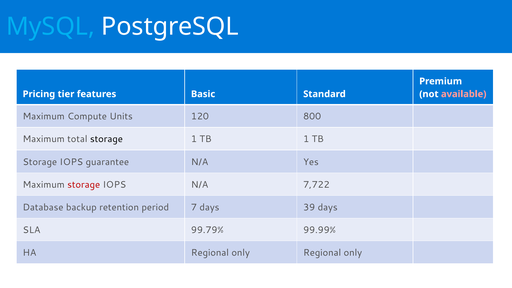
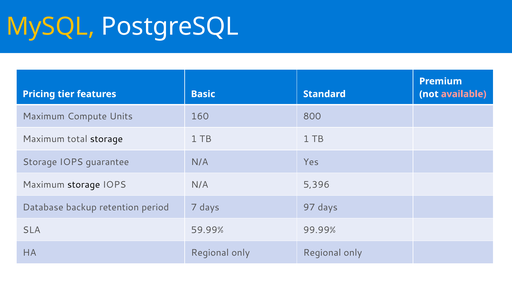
MySQL colour: light blue -> yellow
120: 120 -> 160
storage at (84, 185) colour: red -> black
7,722: 7,722 -> 5,396
39: 39 -> 97
99.79%: 99.79% -> 59.99%
